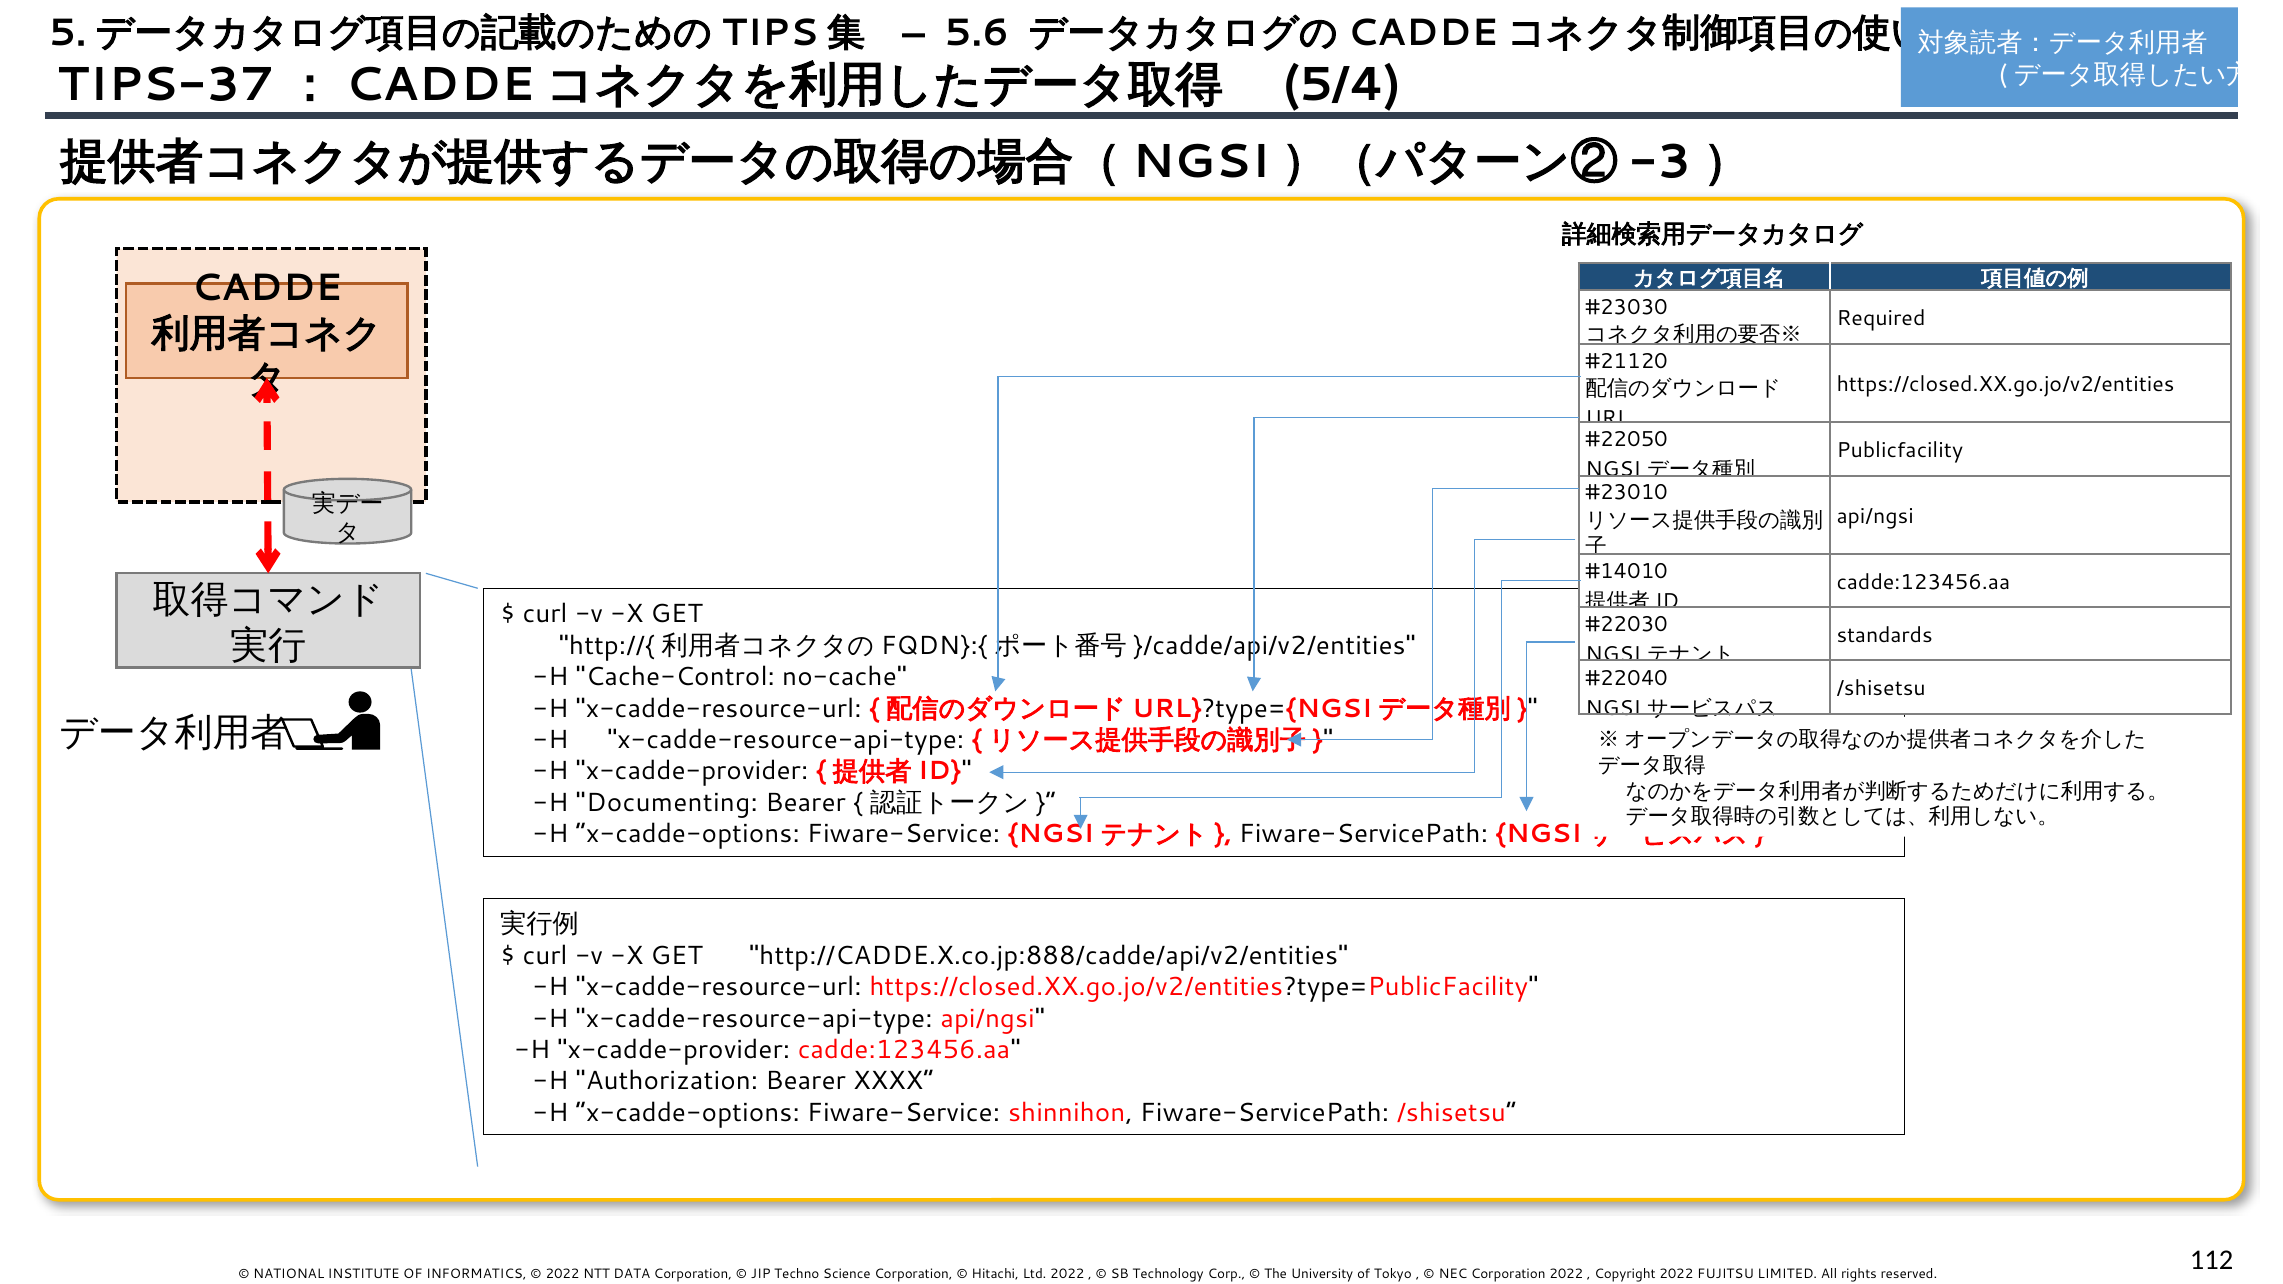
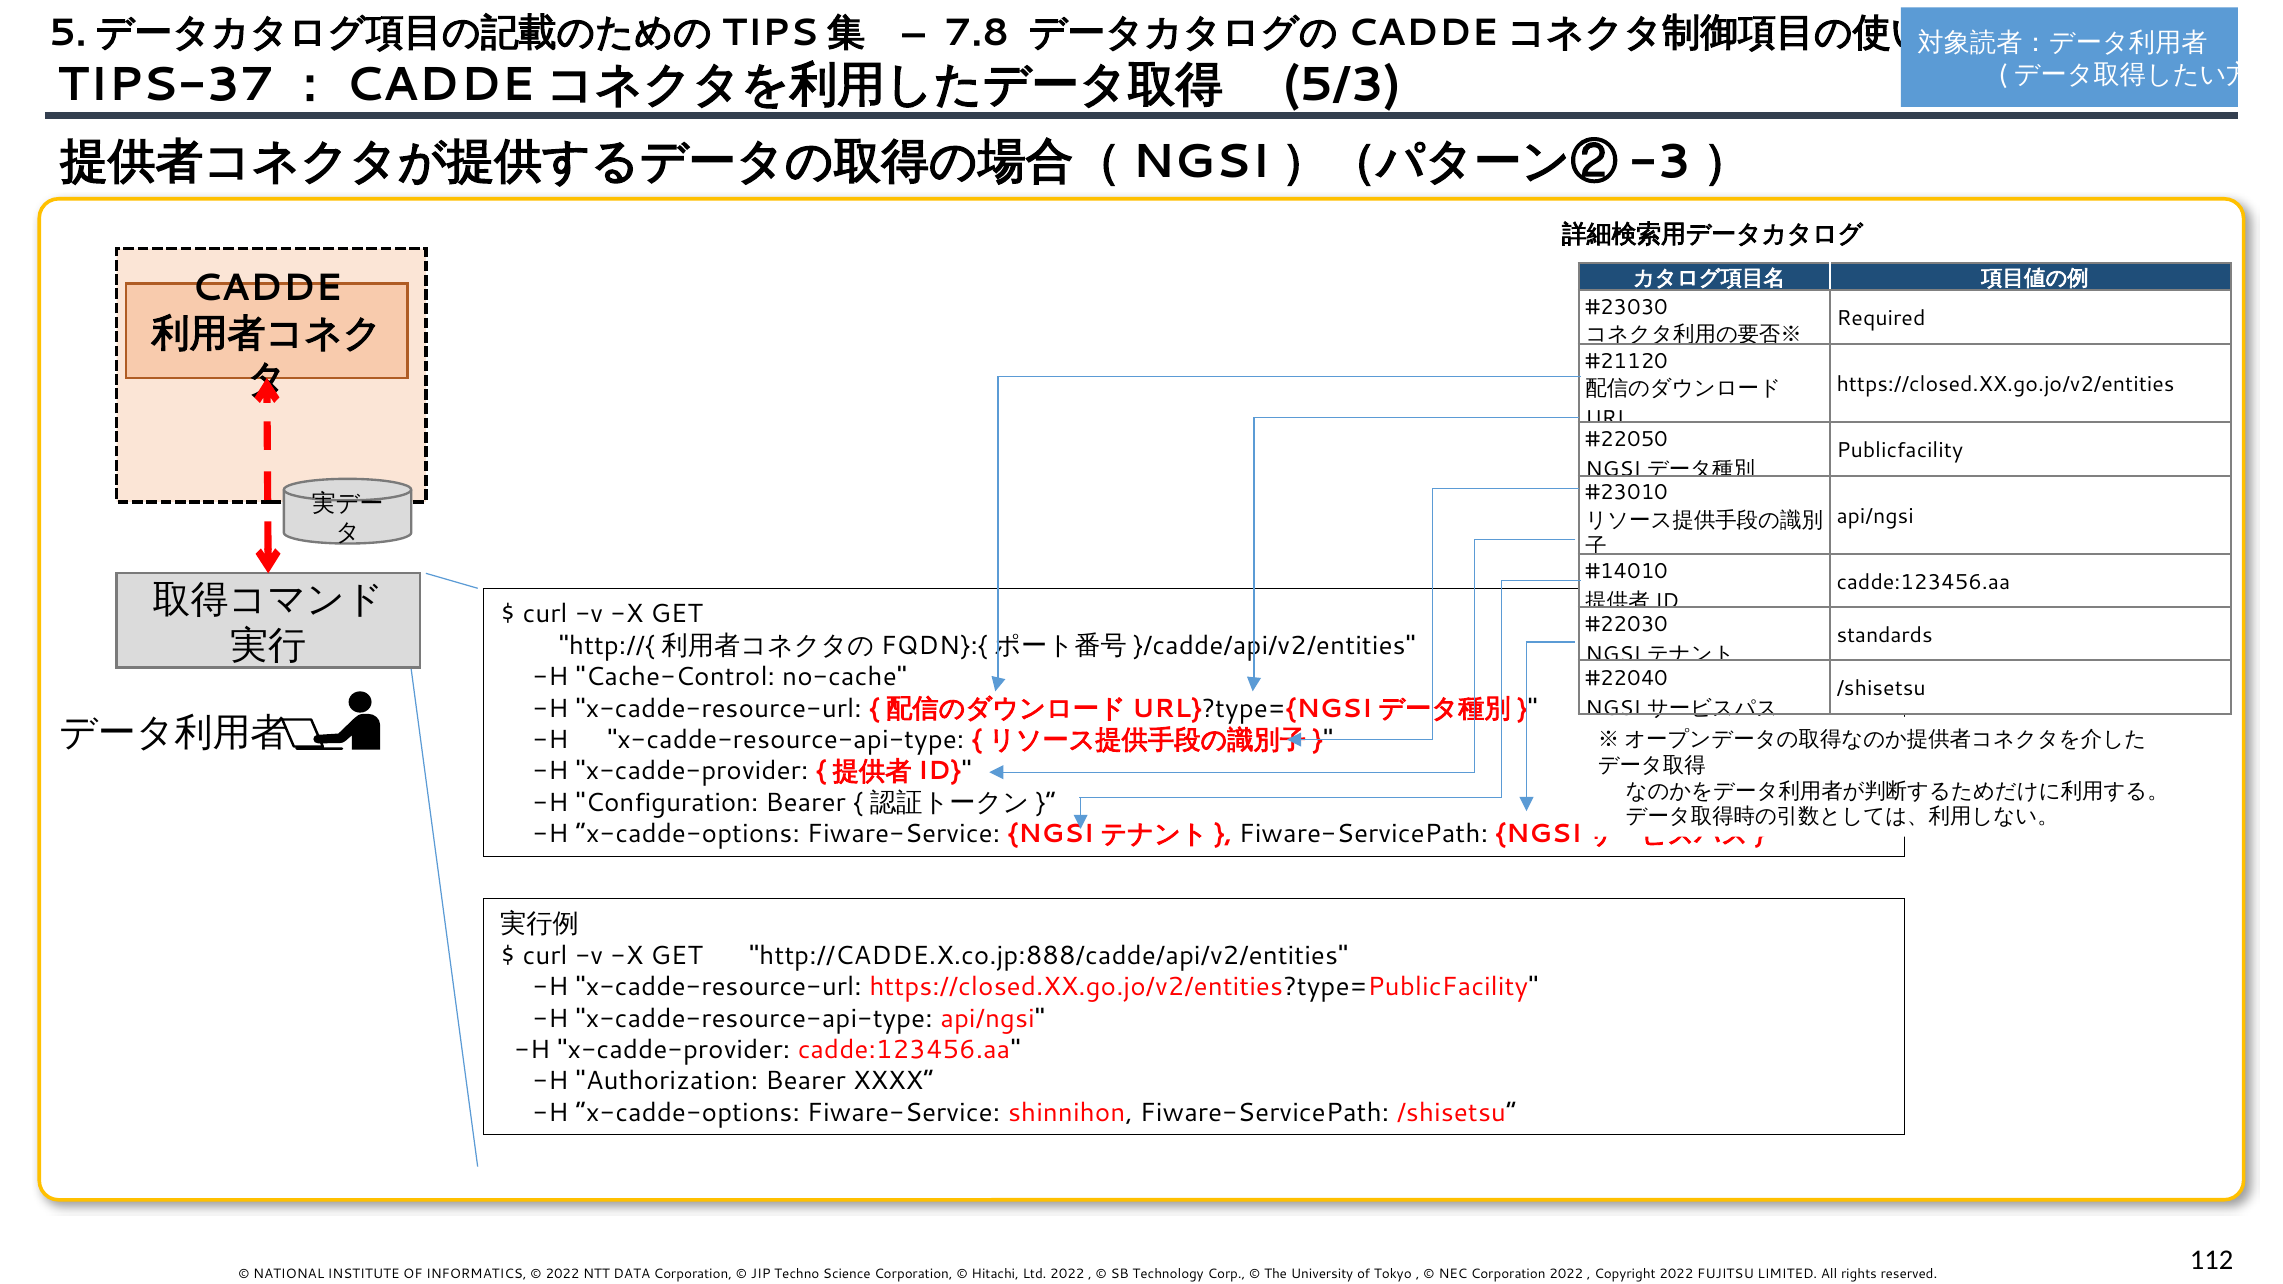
5.6: 5.6 -> 7.8
5/4: 5/4 -> 5/3
Documenting: Documenting -> Configuration
